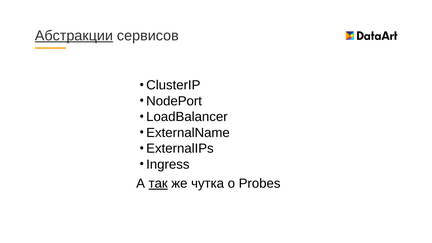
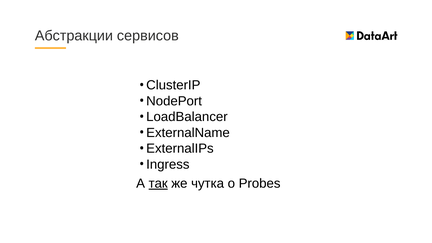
Абстракции underline: present -> none
